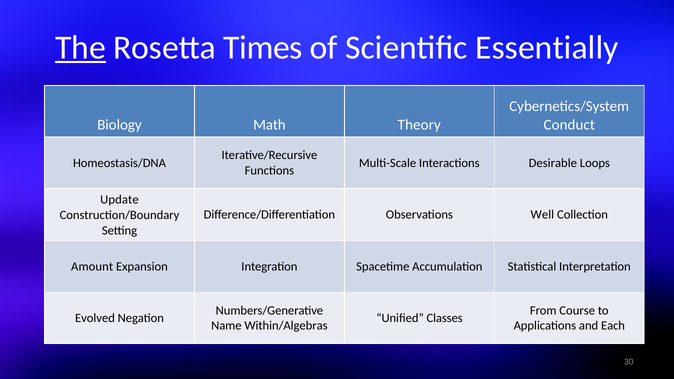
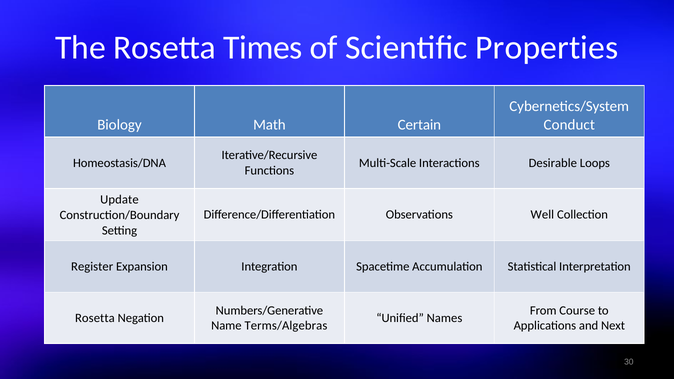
The underline: present -> none
Essentially: Essentially -> Properties
Theory: Theory -> Certain
Amount: Amount -> Register
Evolved at (95, 318): Evolved -> Rosetta
Classes: Classes -> Names
Within/Algebras: Within/Algebras -> Terms/Algebras
Each: Each -> Next
